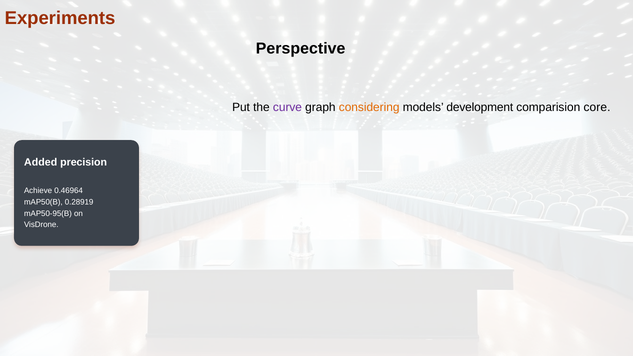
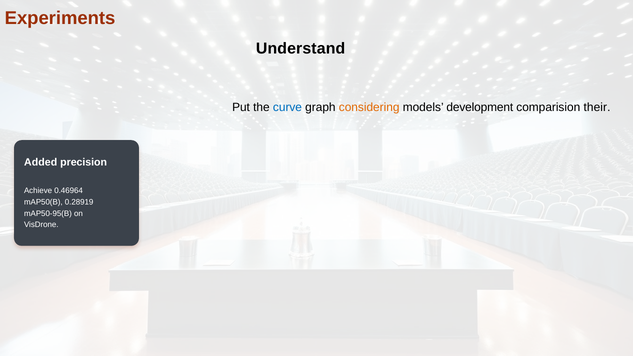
Perspective: Perspective -> Understand
curve colour: purple -> blue
core: core -> their
